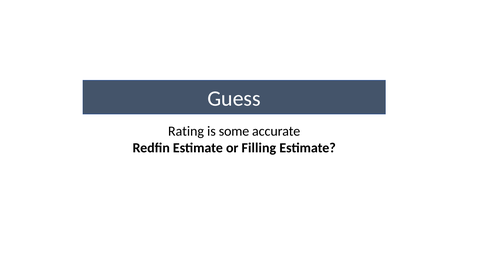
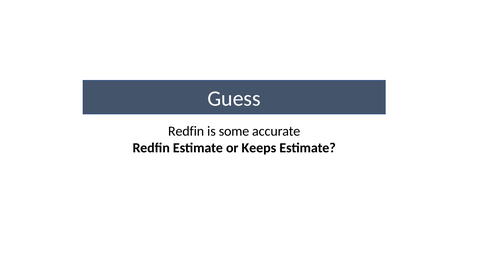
Rating at (186, 131): Rating -> Redfin
Filling: Filling -> Keeps
